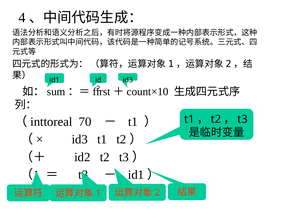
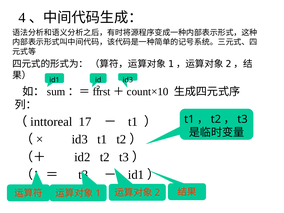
70: 70 -> 17
